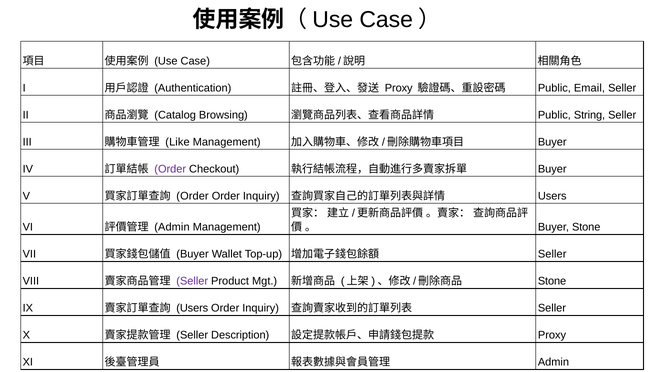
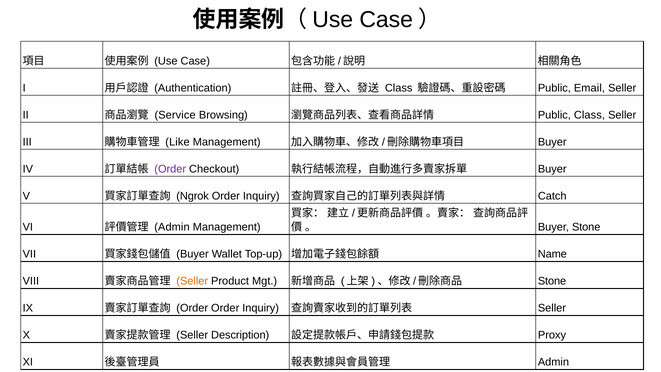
Proxy at (399, 88): Proxy -> Class
Catalog: Catalog -> Service
Public String: String -> Class
Order at (193, 196): Order -> Ngrok
Users at (552, 196): Users -> Catch
Seller at (552, 254): Seller -> Name
Seller at (192, 281) colour: purple -> orange
Users at (192, 308): Users -> Order
